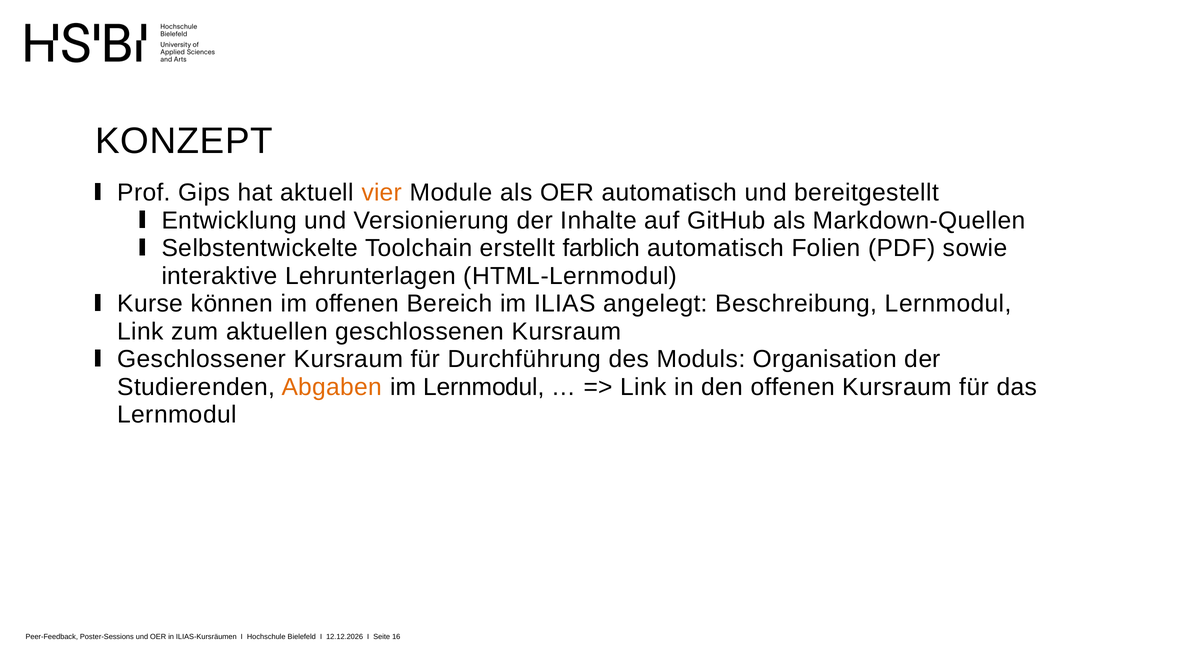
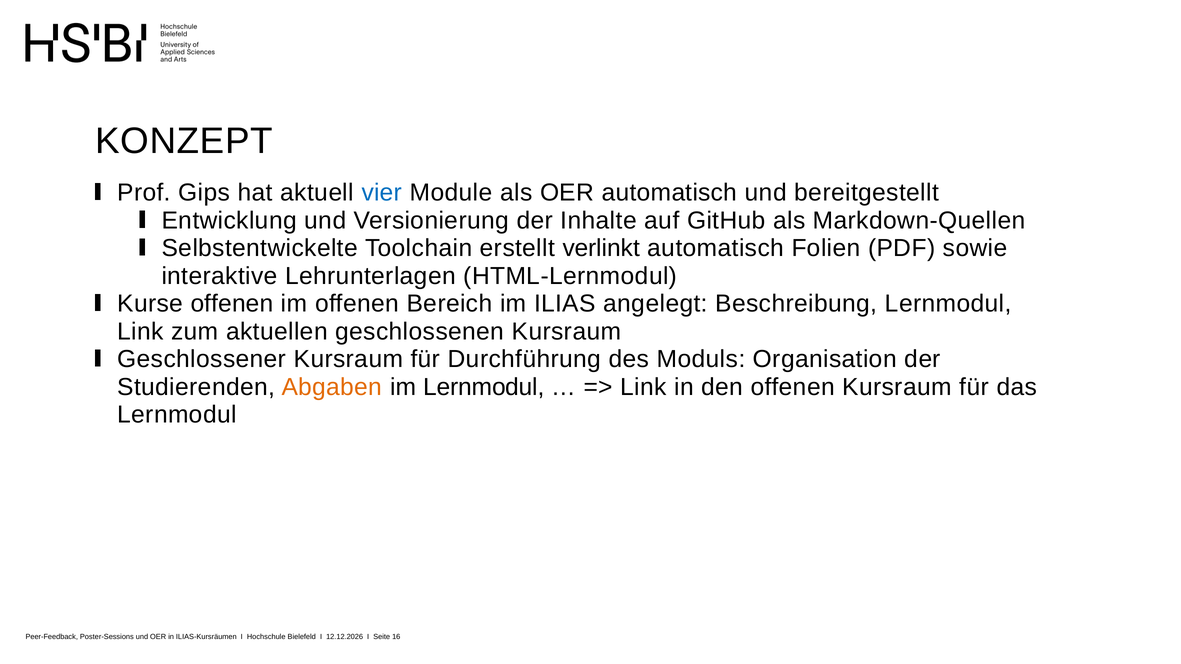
vier colour: orange -> blue
farblich: farblich -> verlinkt
Kurse können: können -> offenen
